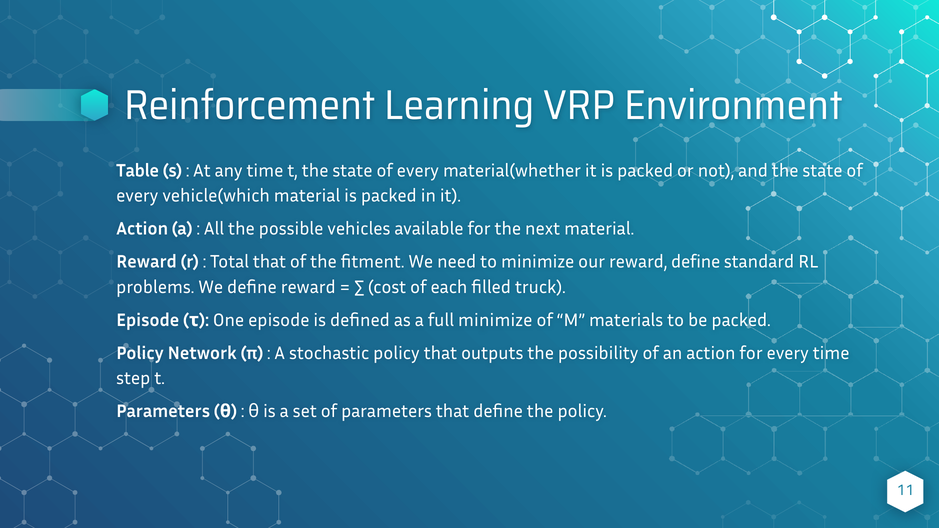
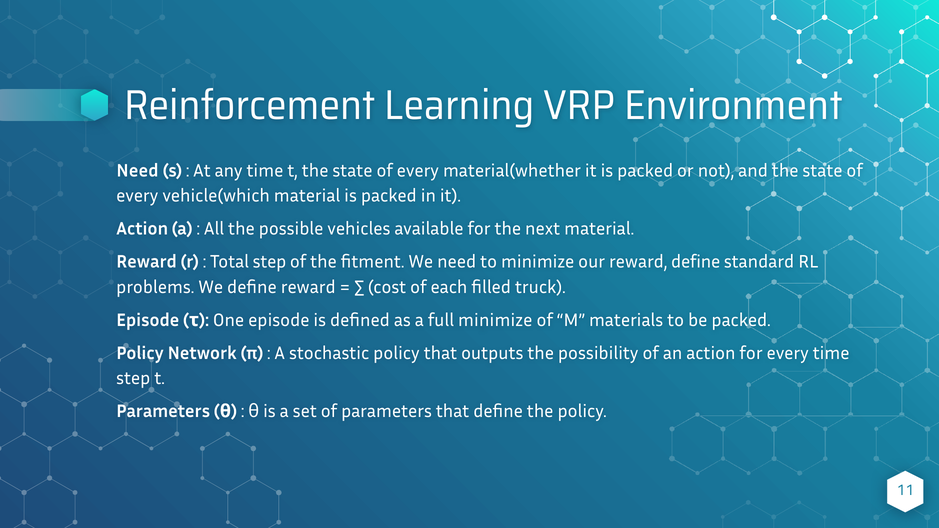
Table at (138, 171): Table -> Need
Total that: that -> step
